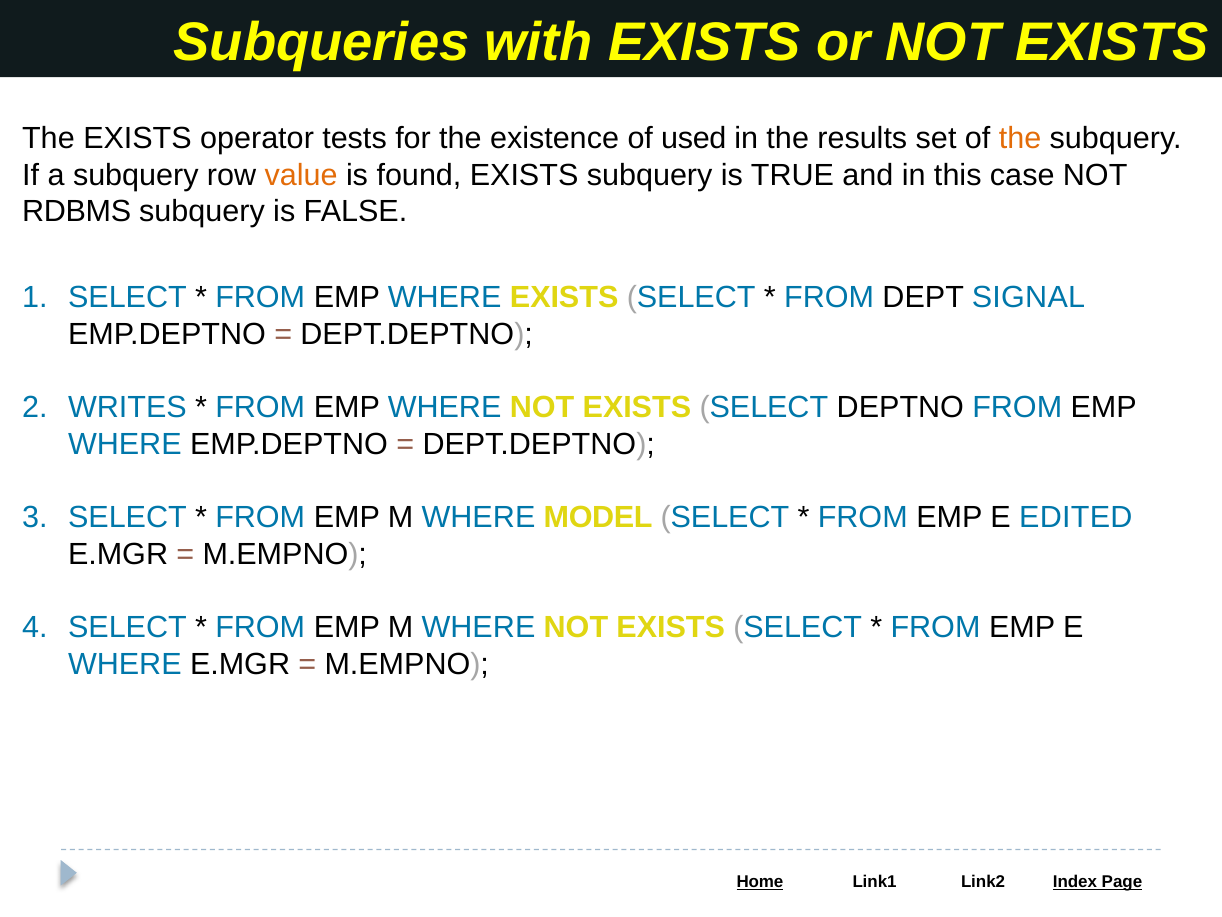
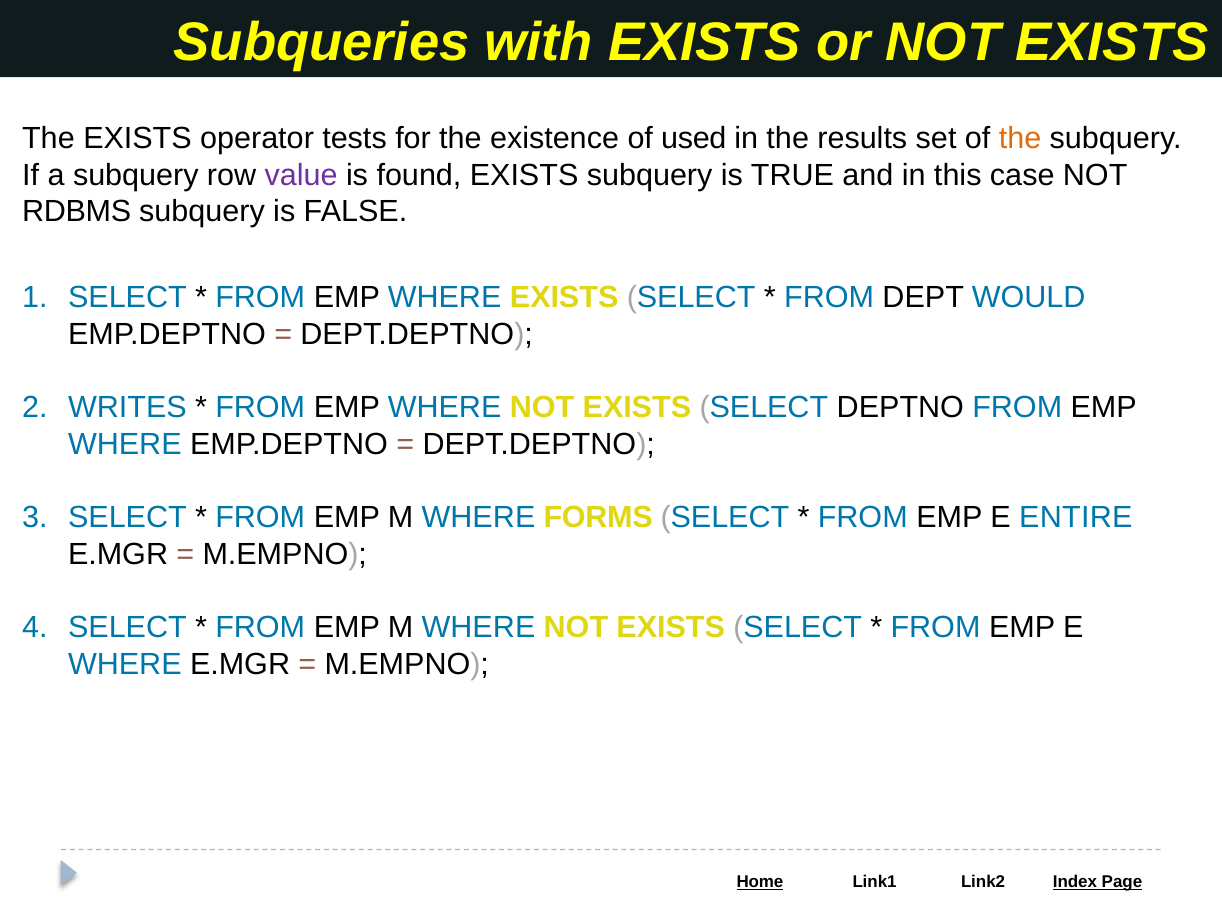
value colour: orange -> purple
SIGNAL: SIGNAL -> WOULD
MODEL: MODEL -> FORMS
EDITED: EDITED -> ENTIRE
